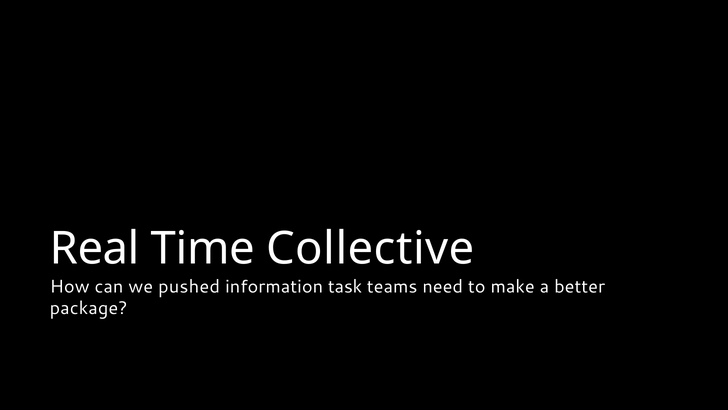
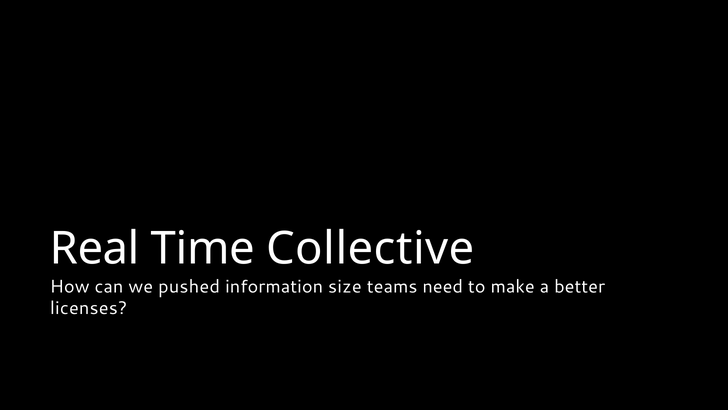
task: task -> size
package: package -> licenses
